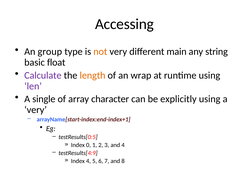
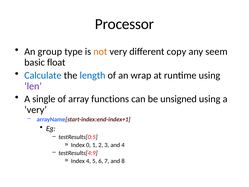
Accessing: Accessing -> Processor
main: main -> copy
string: string -> seem
Calculate colour: purple -> blue
length colour: orange -> blue
character: character -> functions
explicitly: explicitly -> unsigned
